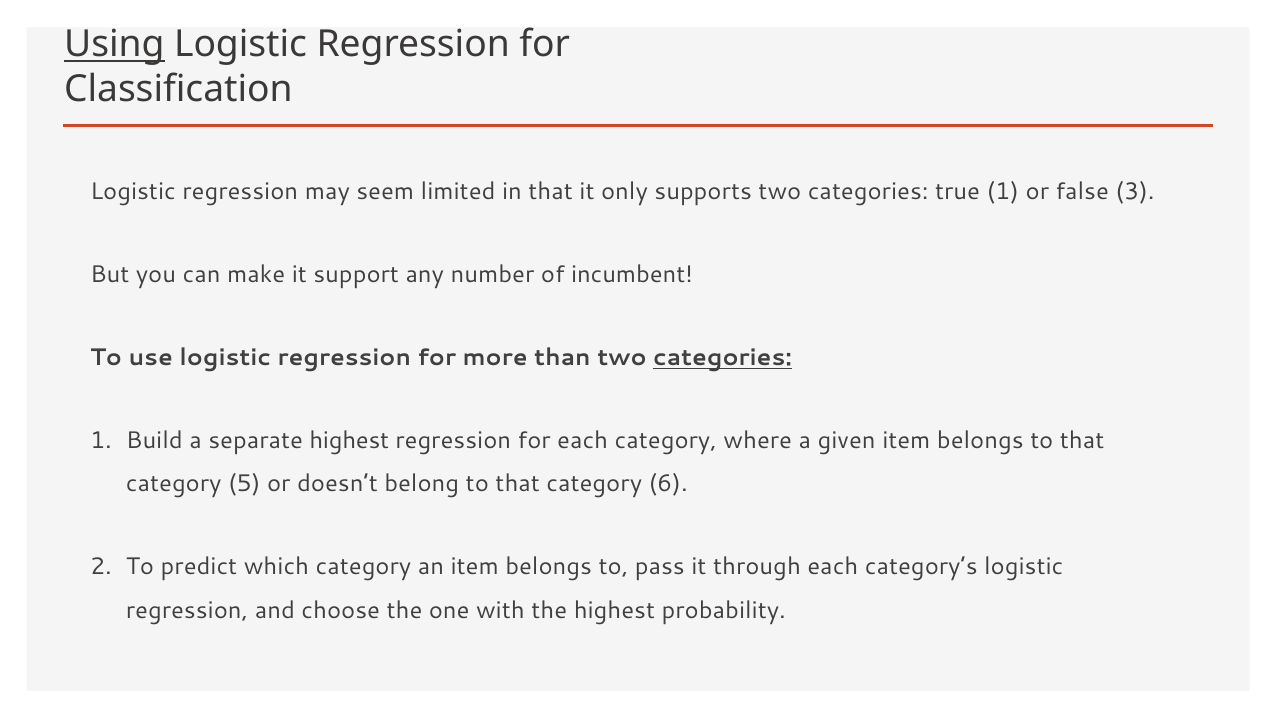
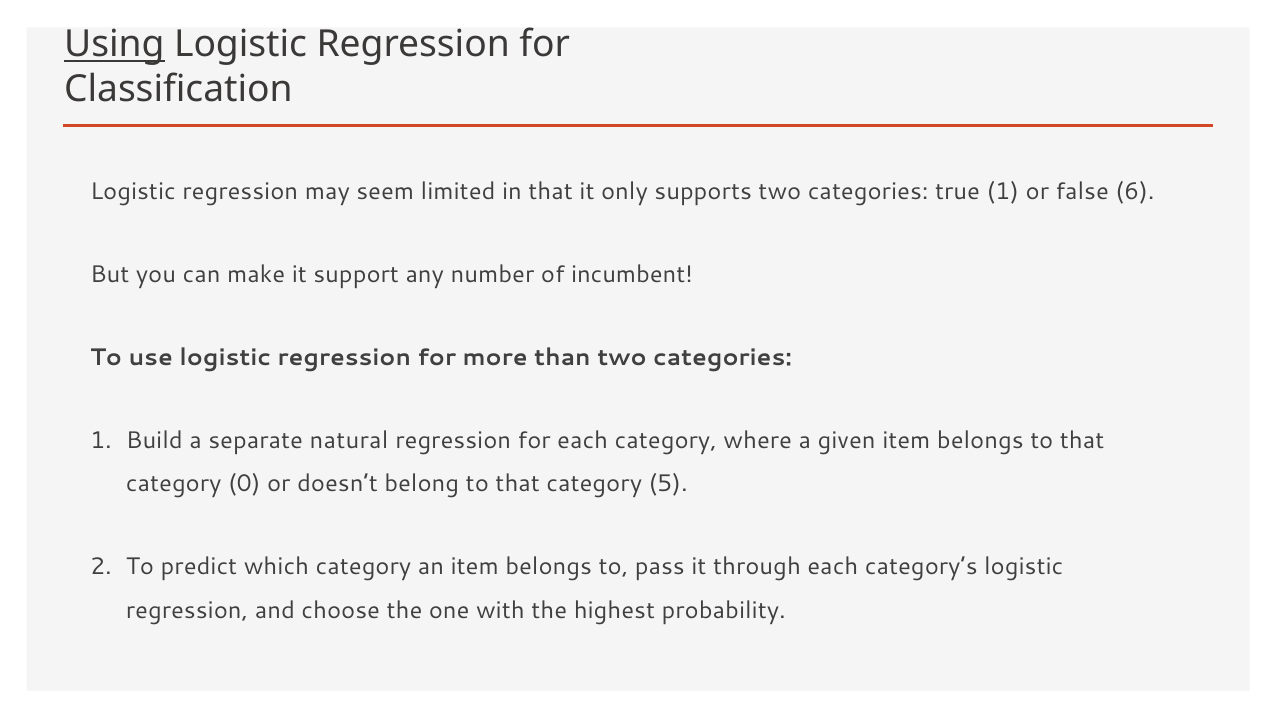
3: 3 -> 6
categories at (723, 358) underline: present -> none
separate highest: highest -> natural
5: 5 -> 0
6: 6 -> 5
